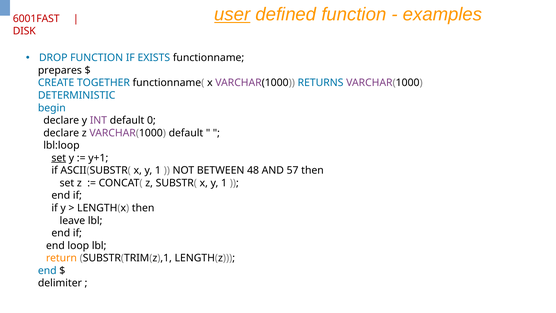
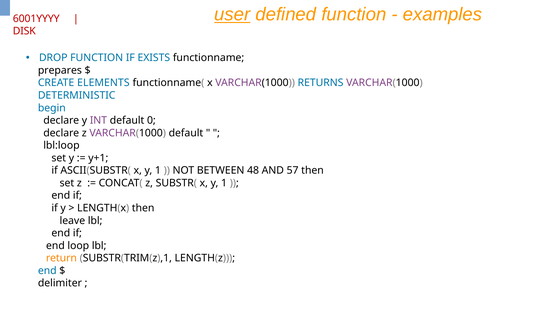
6001FAST: 6001FAST -> 6001YYYY
TOGETHER: TOGETHER -> ELEMENTS
set at (59, 158) underline: present -> none
